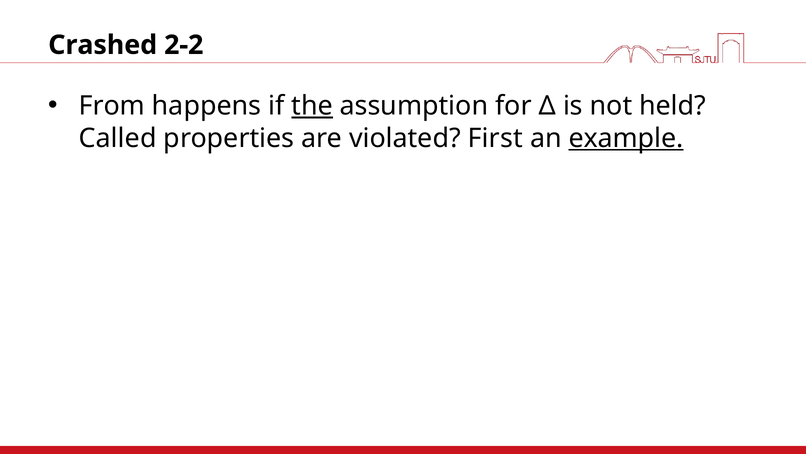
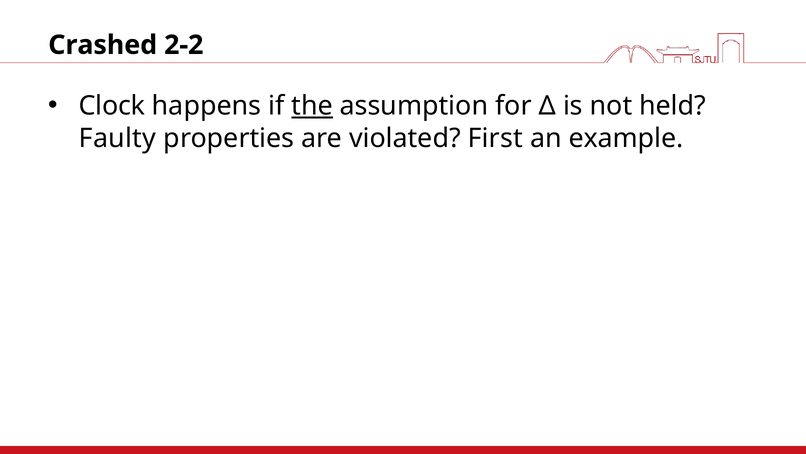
From: From -> Clock
Called: Called -> Faulty
example underline: present -> none
